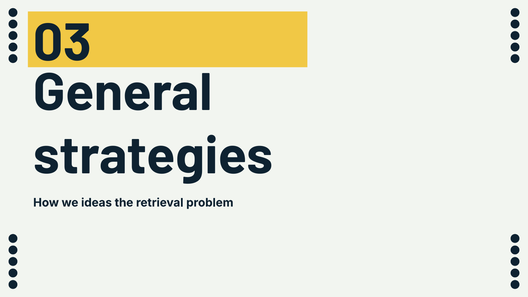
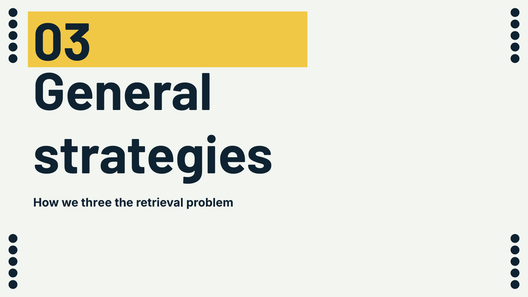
ideas: ideas -> three
